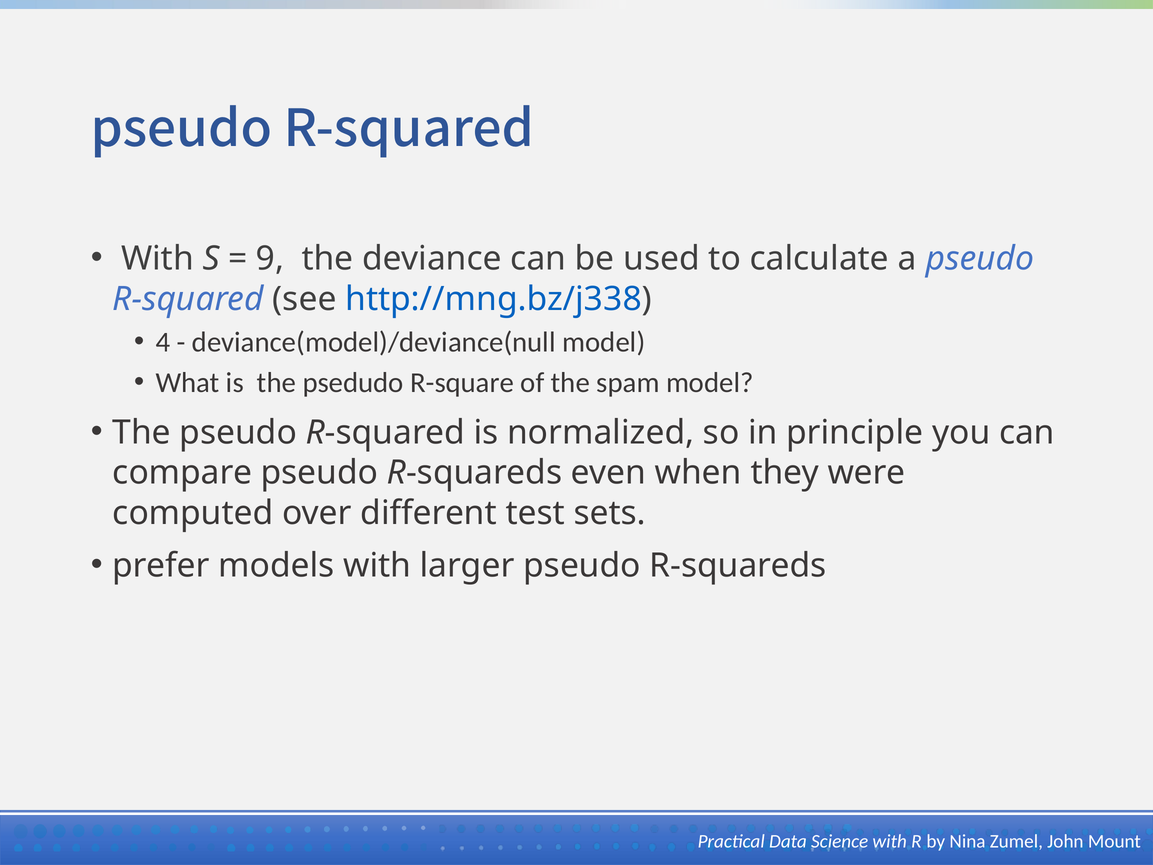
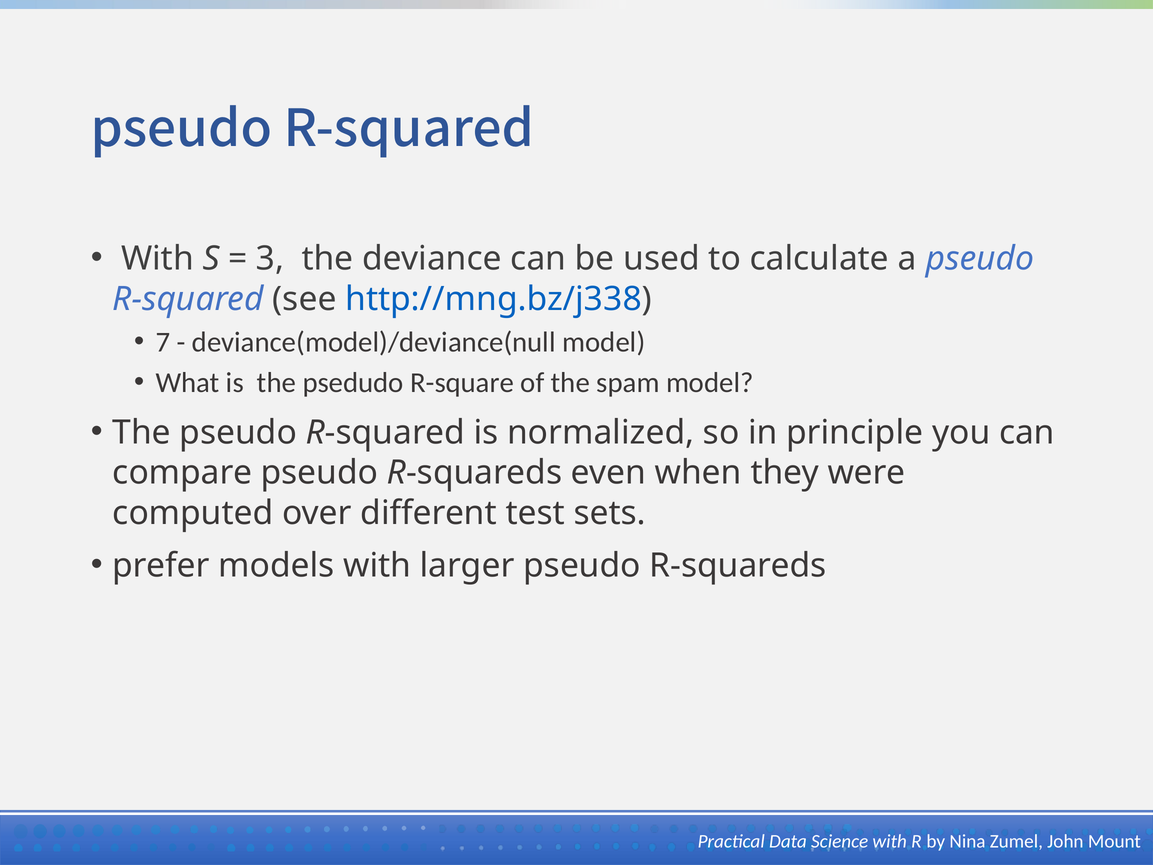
9: 9 -> 3
4: 4 -> 7
